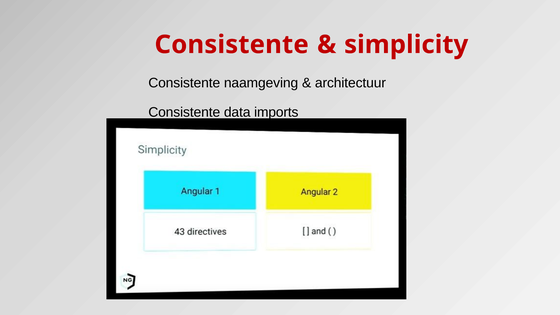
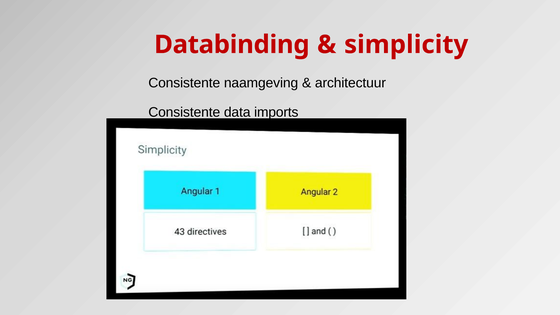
Consistente at (232, 45): Consistente -> Databinding
